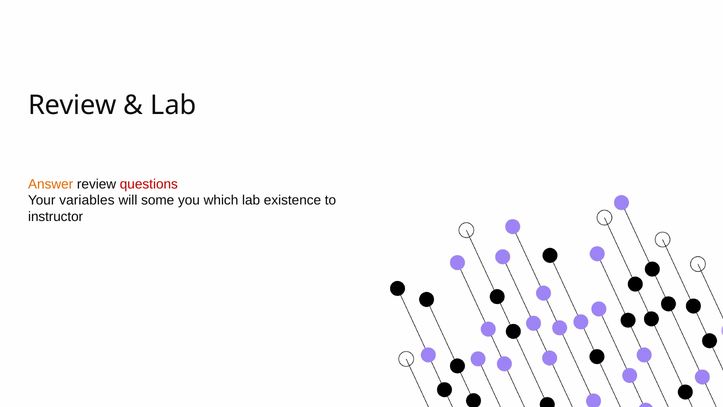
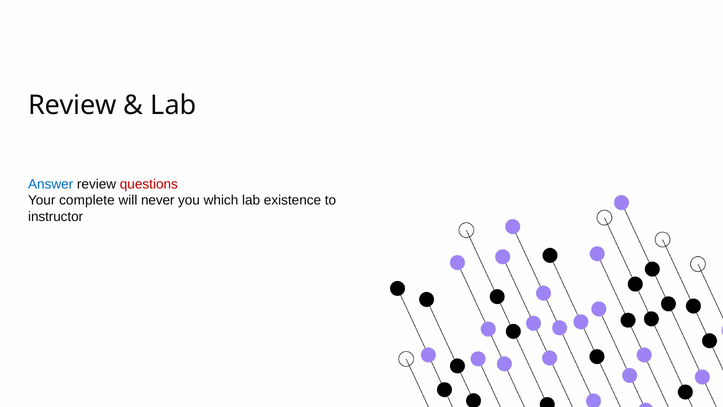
Answer colour: orange -> blue
variables: variables -> complete
some: some -> never
